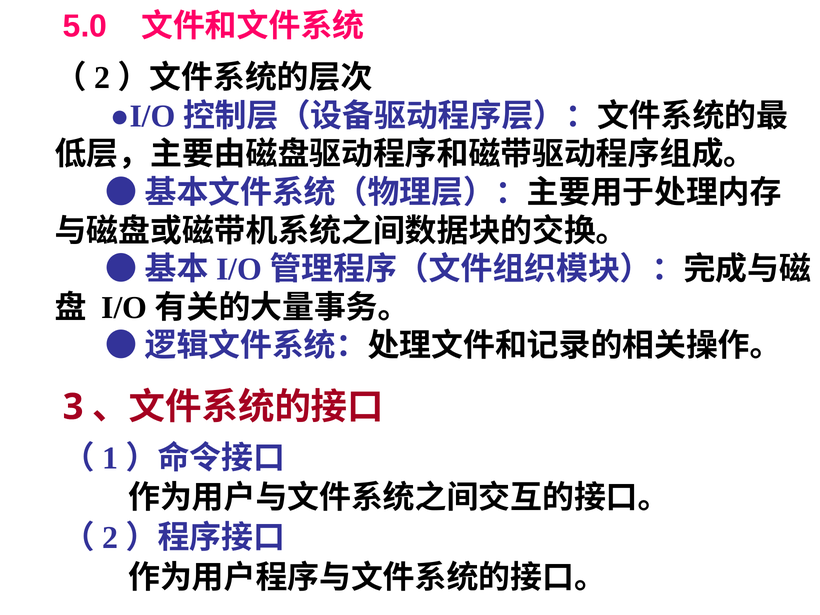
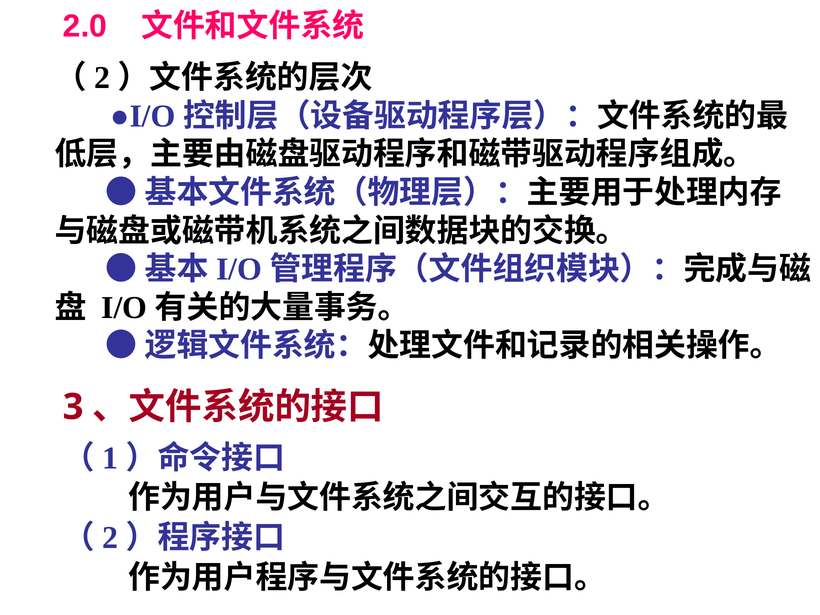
5.0: 5.0 -> 2.0
